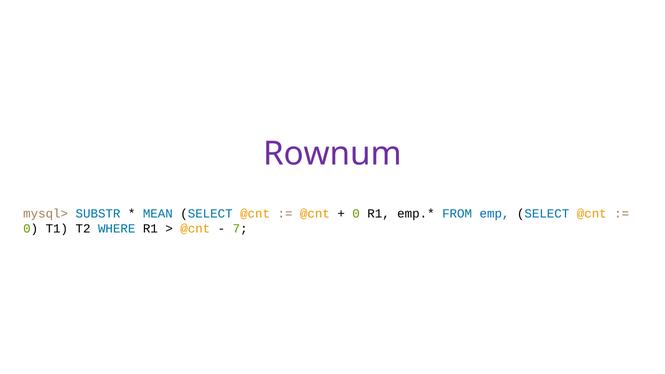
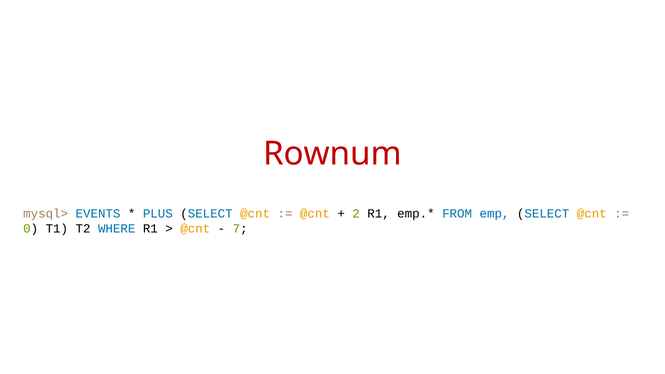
Rownum colour: purple -> red
SUBSTR: SUBSTR -> EVENTS
MEAN: MEAN -> PLUS
0 at (356, 214): 0 -> 2
